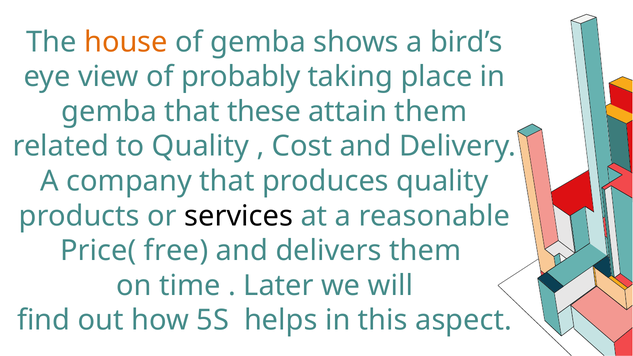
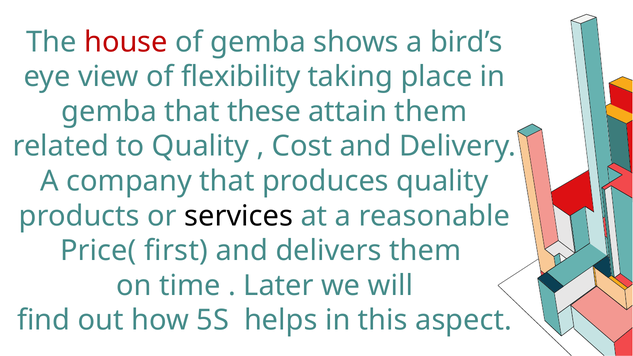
house colour: orange -> red
probably: probably -> flexibility
free: free -> first
